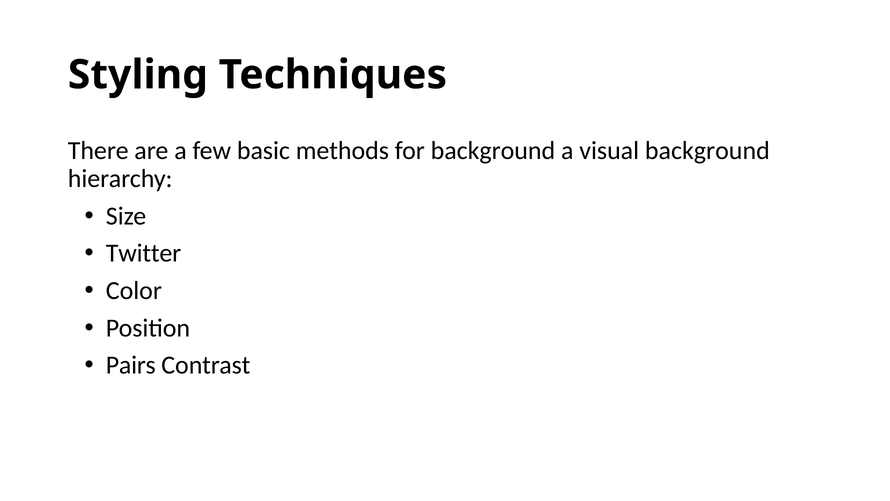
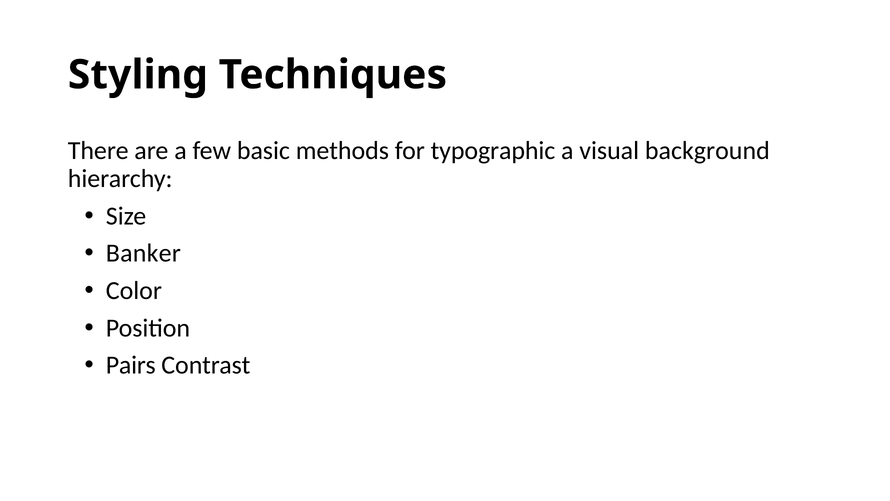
for background: background -> typographic
Twitter: Twitter -> Banker
